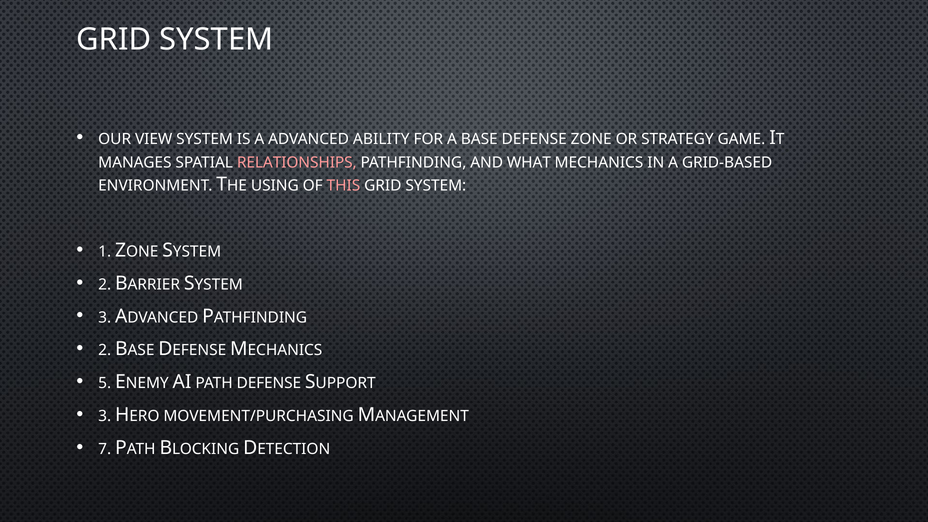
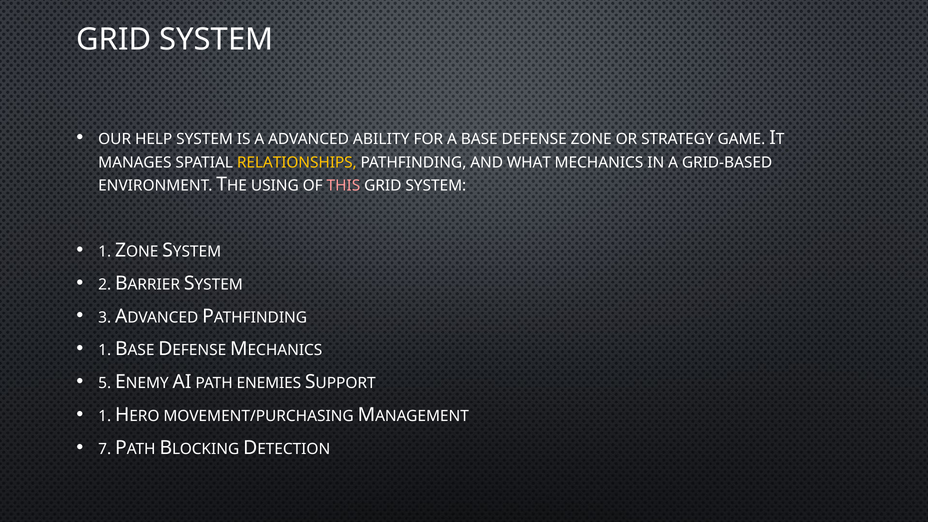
VIEW: VIEW -> HELP
RELATIONSHIPS colour: pink -> yellow
2 at (105, 350): 2 -> 1
PATH DEFENSE: DEFENSE -> ENEMIES
3 at (105, 416): 3 -> 1
